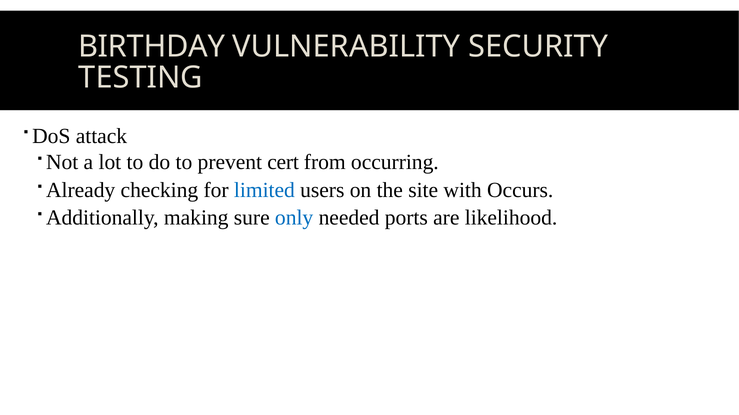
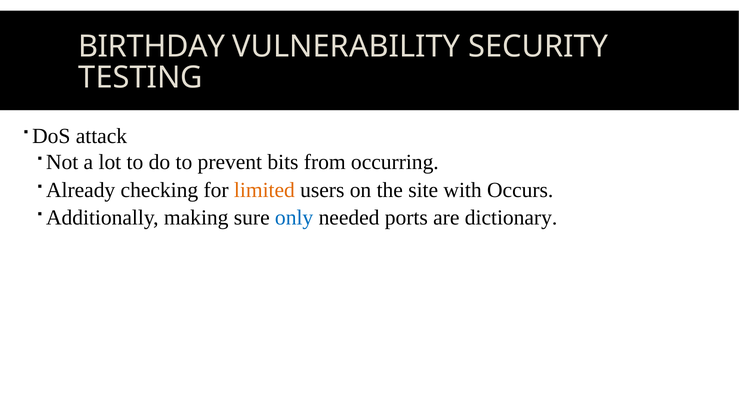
cert: cert -> bits
limited colour: blue -> orange
likelihood: likelihood -> dictionary
